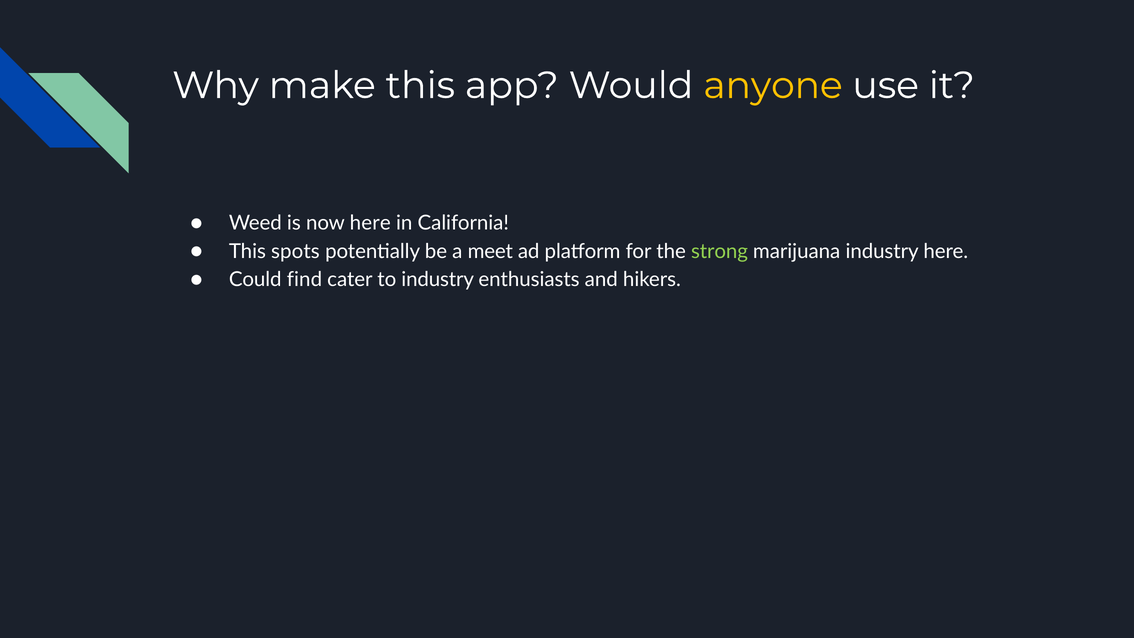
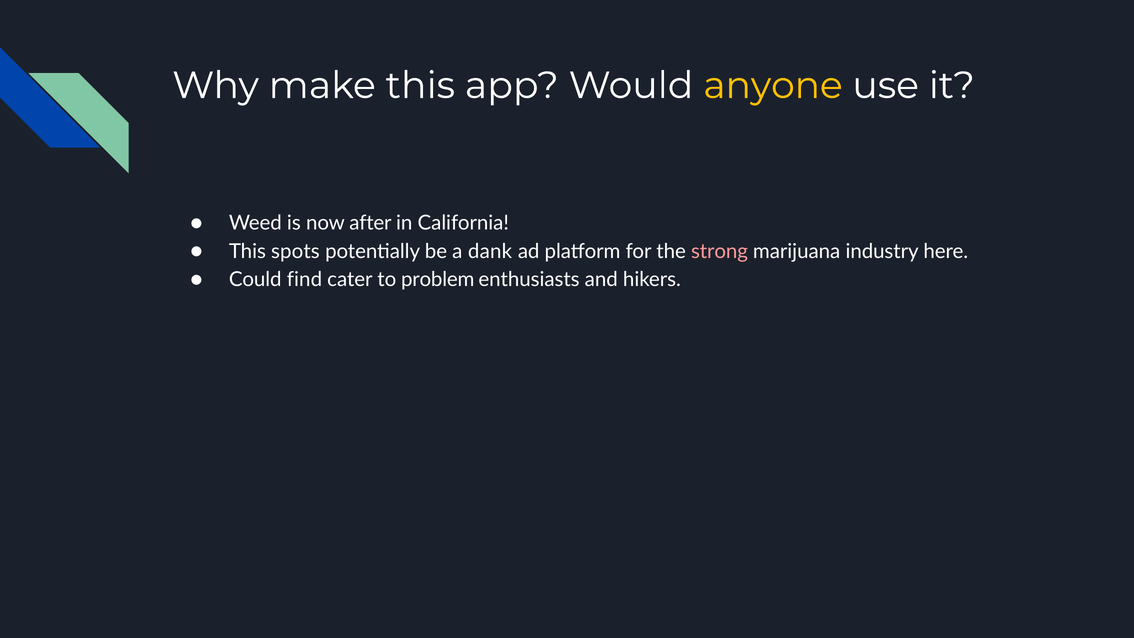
now here: here -> after
meet: meet -> dank
strong colour: light green -> pink
to industry: industry -> problem
